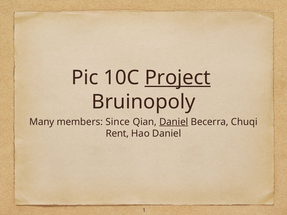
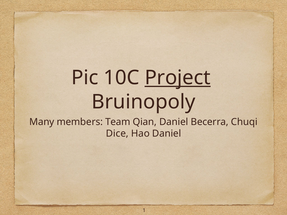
Since: Since -> Team
Daniel at (174, 122) underline: present -> none
Rent: Rent -> Dice
